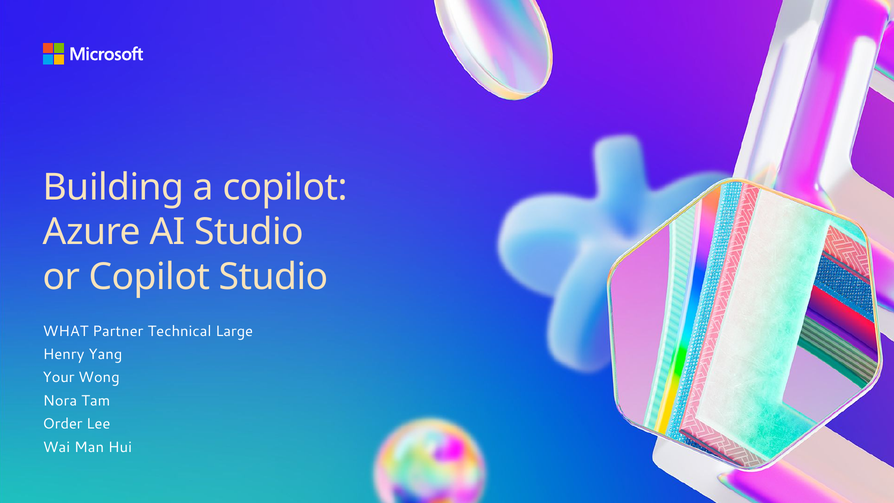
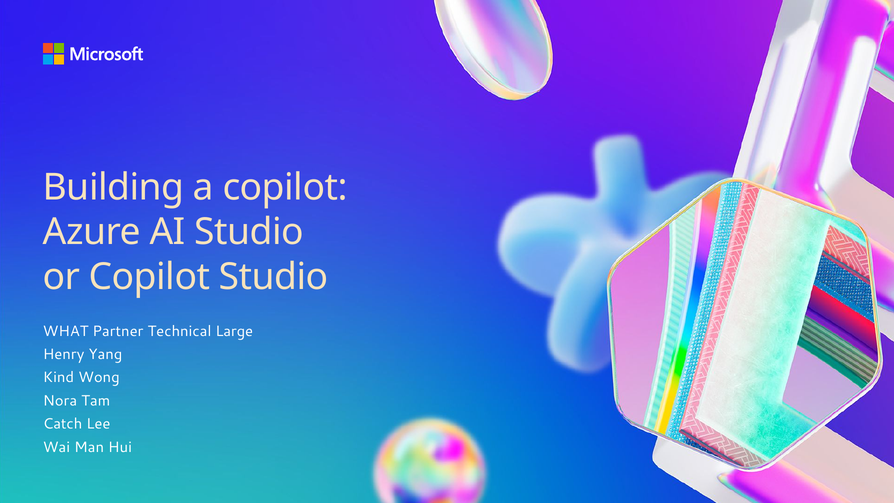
Your: Your -> Kind
Order: Order -> Catch
